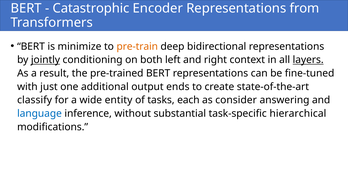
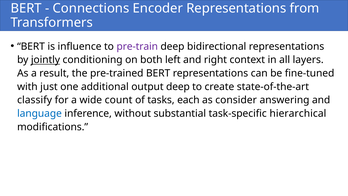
Catastrophic: Catastrophic -> Connections
minimize: minimize -> influence
pre-train colour: orange -> purple
layers underline: present -> none
output ends: ends -> deep
entity: entity -> count
